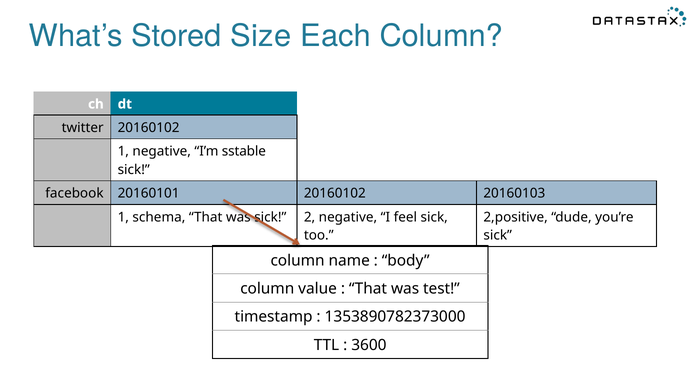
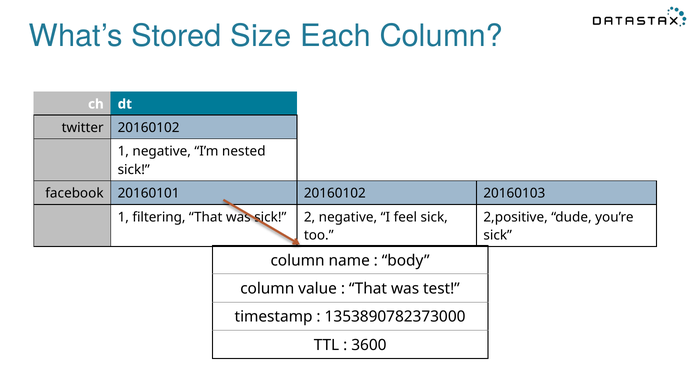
sstable: sstable -> nested
schema: schema -> filtering
